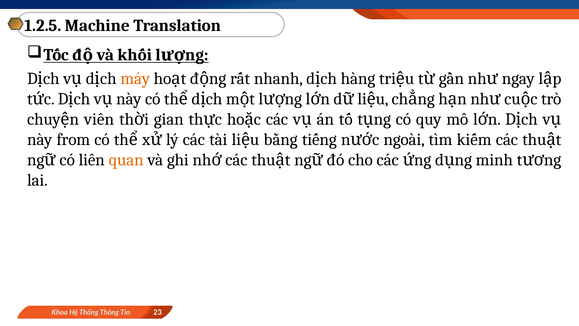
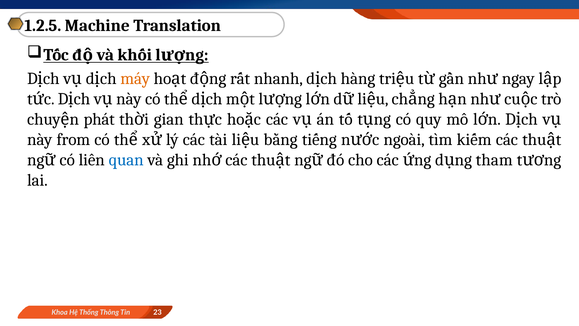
viên: viên -> phát
quan colour: orange -> blue
minh: minh -> tham
